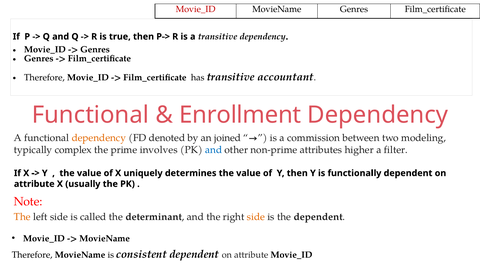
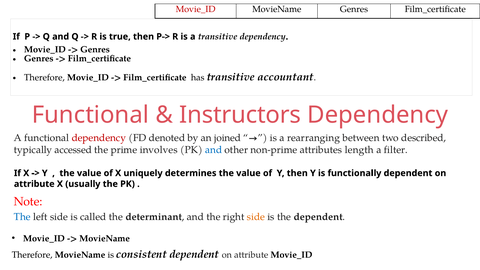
Enrollment: Enrollment -> Instructors
dependency at (99, 138) colour: orange -> red
commission: commission -> rearranging
modeling: modeling -> described
complex: complex -> accessed
higher: higher -> length
The at (22, 217) colour: orange -> blue
